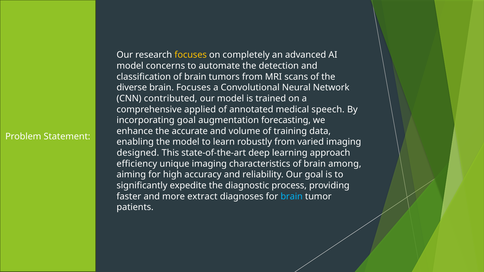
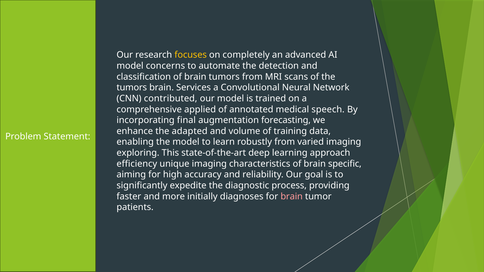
diverse at (132, 88): diverse -> tumors
brain Focuses: Focuses -> Services
incorporating goal: goal -> final
accurate: accurate -> adapted
designed: designed -> exploring
among: among -> specific
extract: extract -> initially
brain at (292, 197) colour: light blue -> pink
